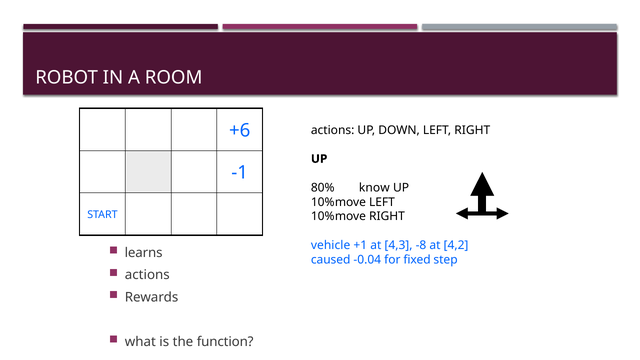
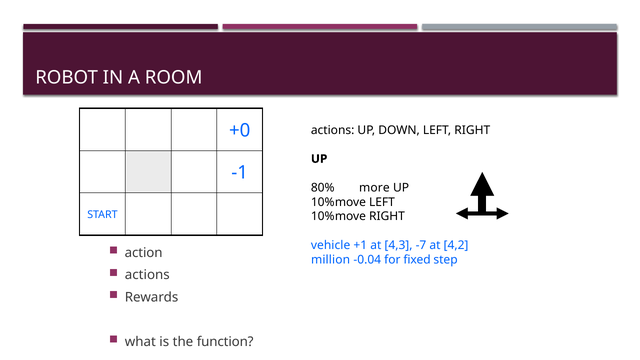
+6: +6 -> +0
know: know -> more
-8: -8 -> -7
learns: learns -> action
caused: caused -> million
